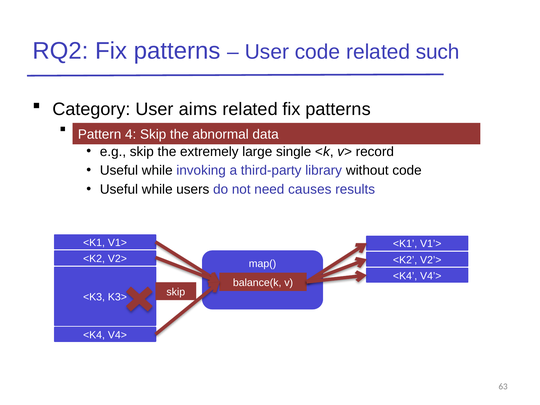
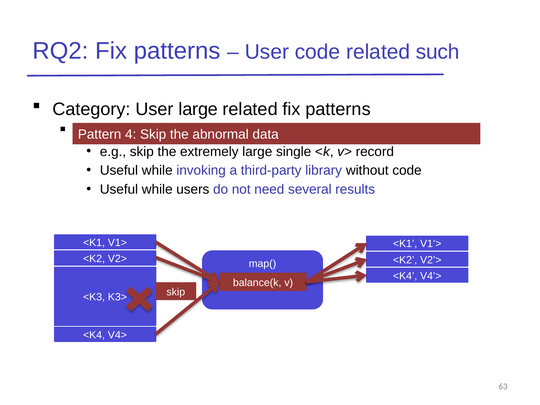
User aims: aims -> large
causes: causes -> several
